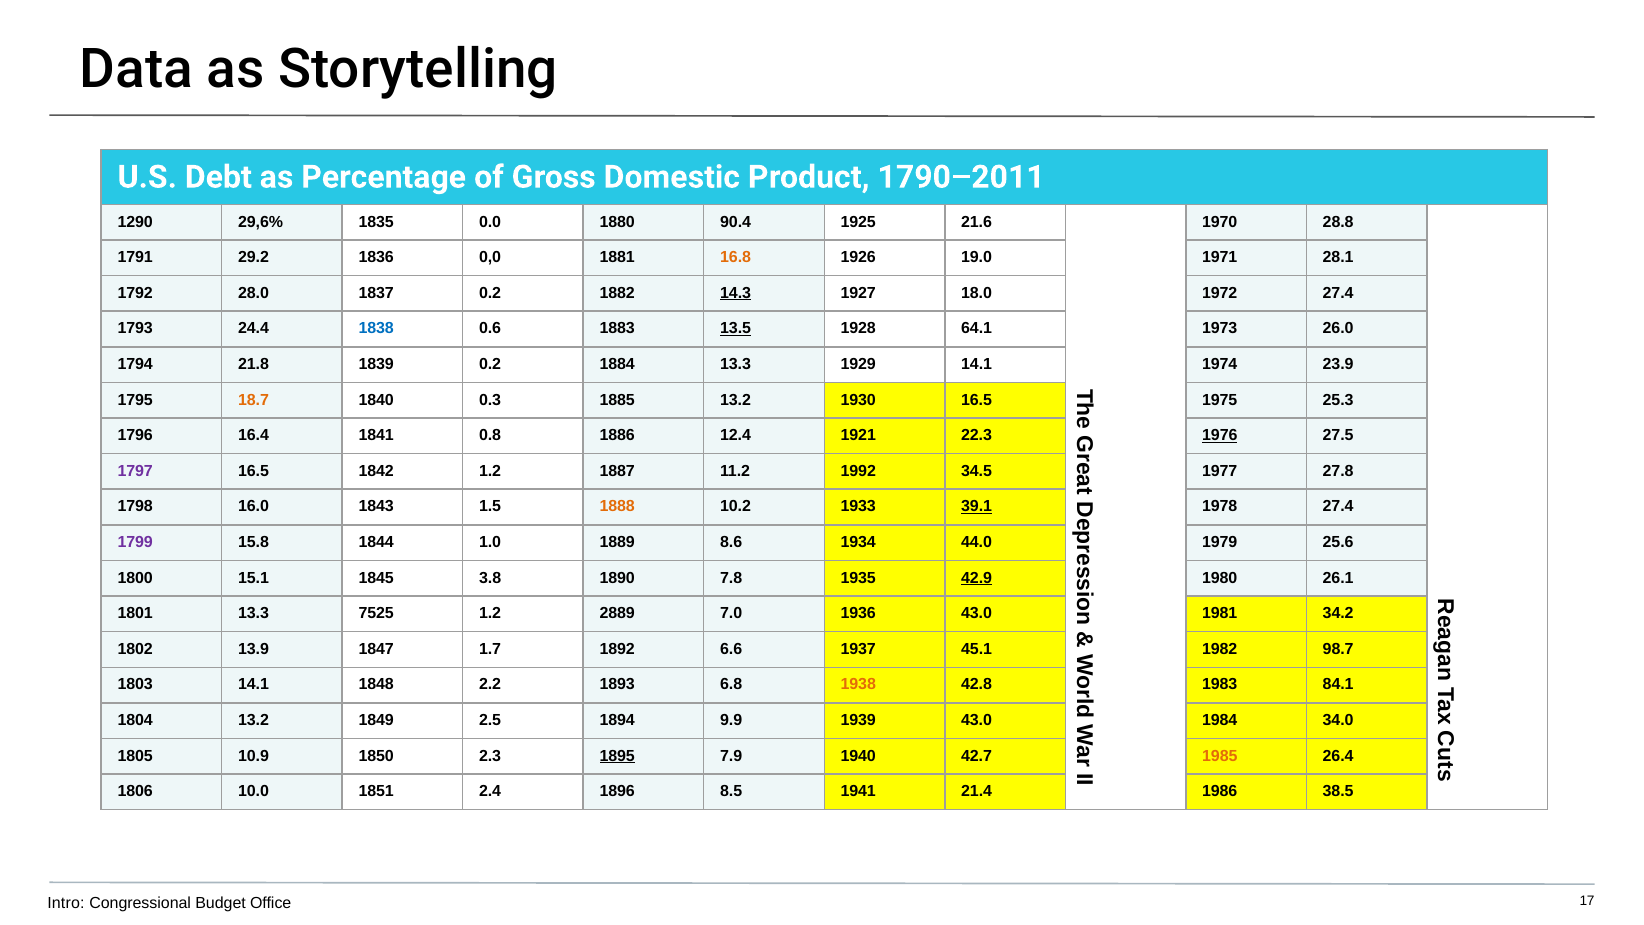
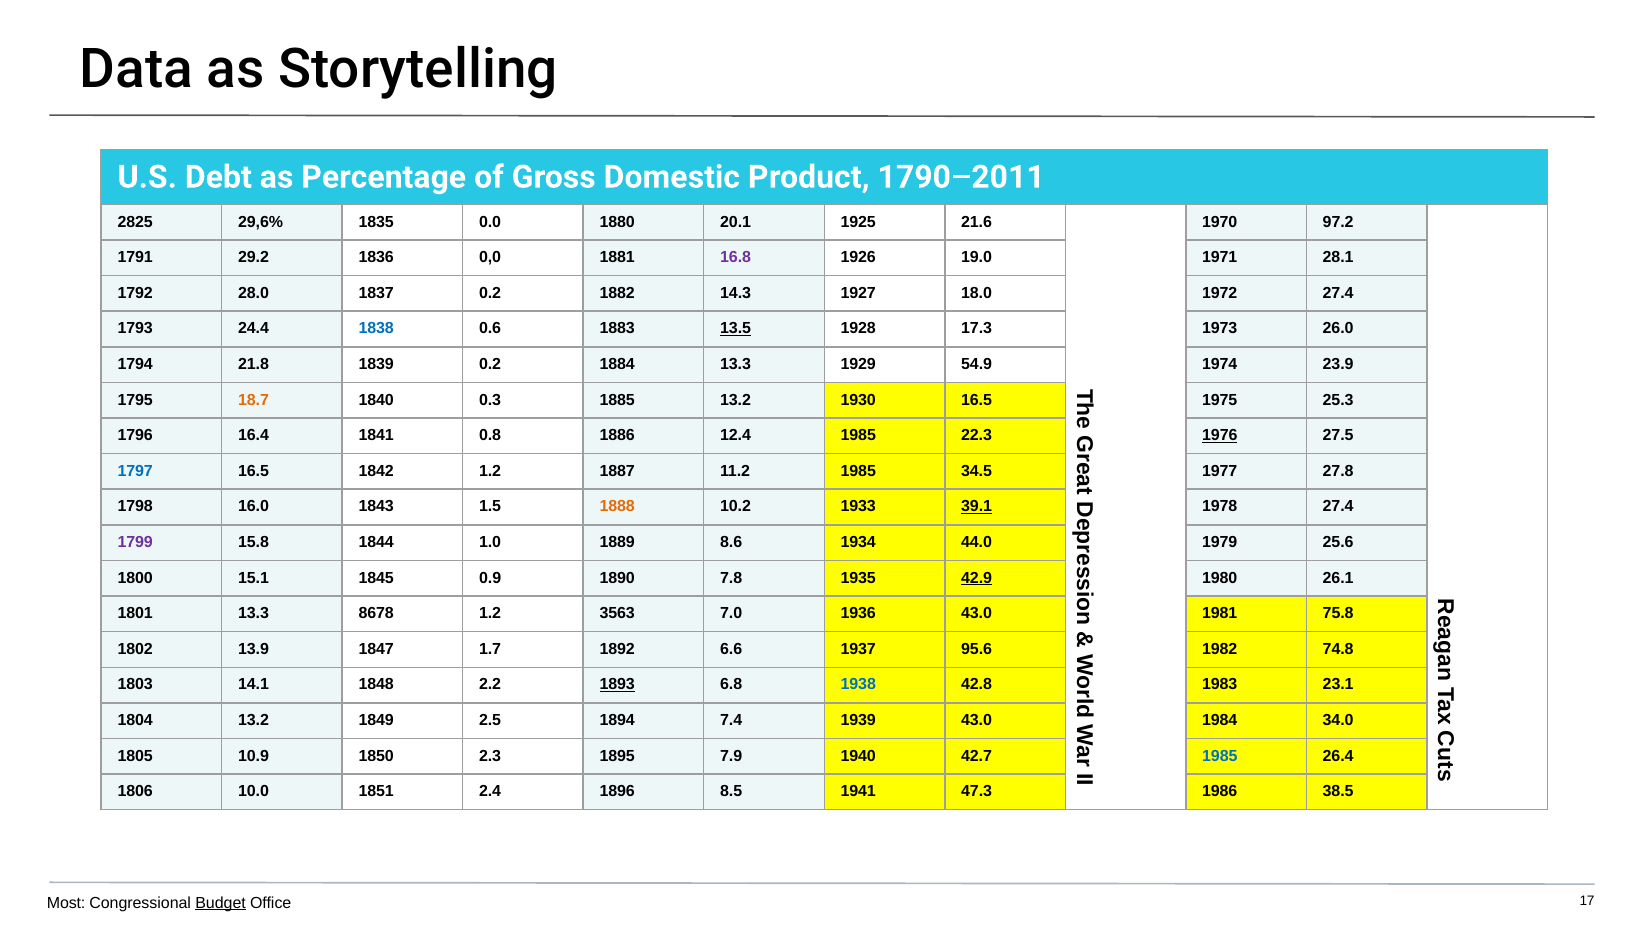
1290: 1290 -> 2825
90.4: 90.4 -> 20.1
28.8: 28.8 -> 97.2
16.8 colour: orange -> purple
14.3 underline: present -> none
64.1: 64.1 -> 17.3
1929 14.1: 14.1 -> 54.9
12.4 1921: 1921 -> 1985
1797 colour: purple -> blue
11.2 1992: 1992 -> 1985
3.8: 3.8 -> 0.9
7525: 7525 -> 8678
2889: 2889 -> 3563
34.2: 34.2 -> 75.8
45.1: 45.1 -> 95.6
98.7: 98.7 -> 74.8
1893 underline: none -> present
1938 colour: orange -> blue
84.1: 84.1 -> 23.1
9.9: 9.9 -> 7.4
1895 underline: present -> none
1985 at (1220, 756) colour: orange -> blue
21.4: 21.4 -> 47.3
Intro: Intro -> Most
Budget underline: none -> present
